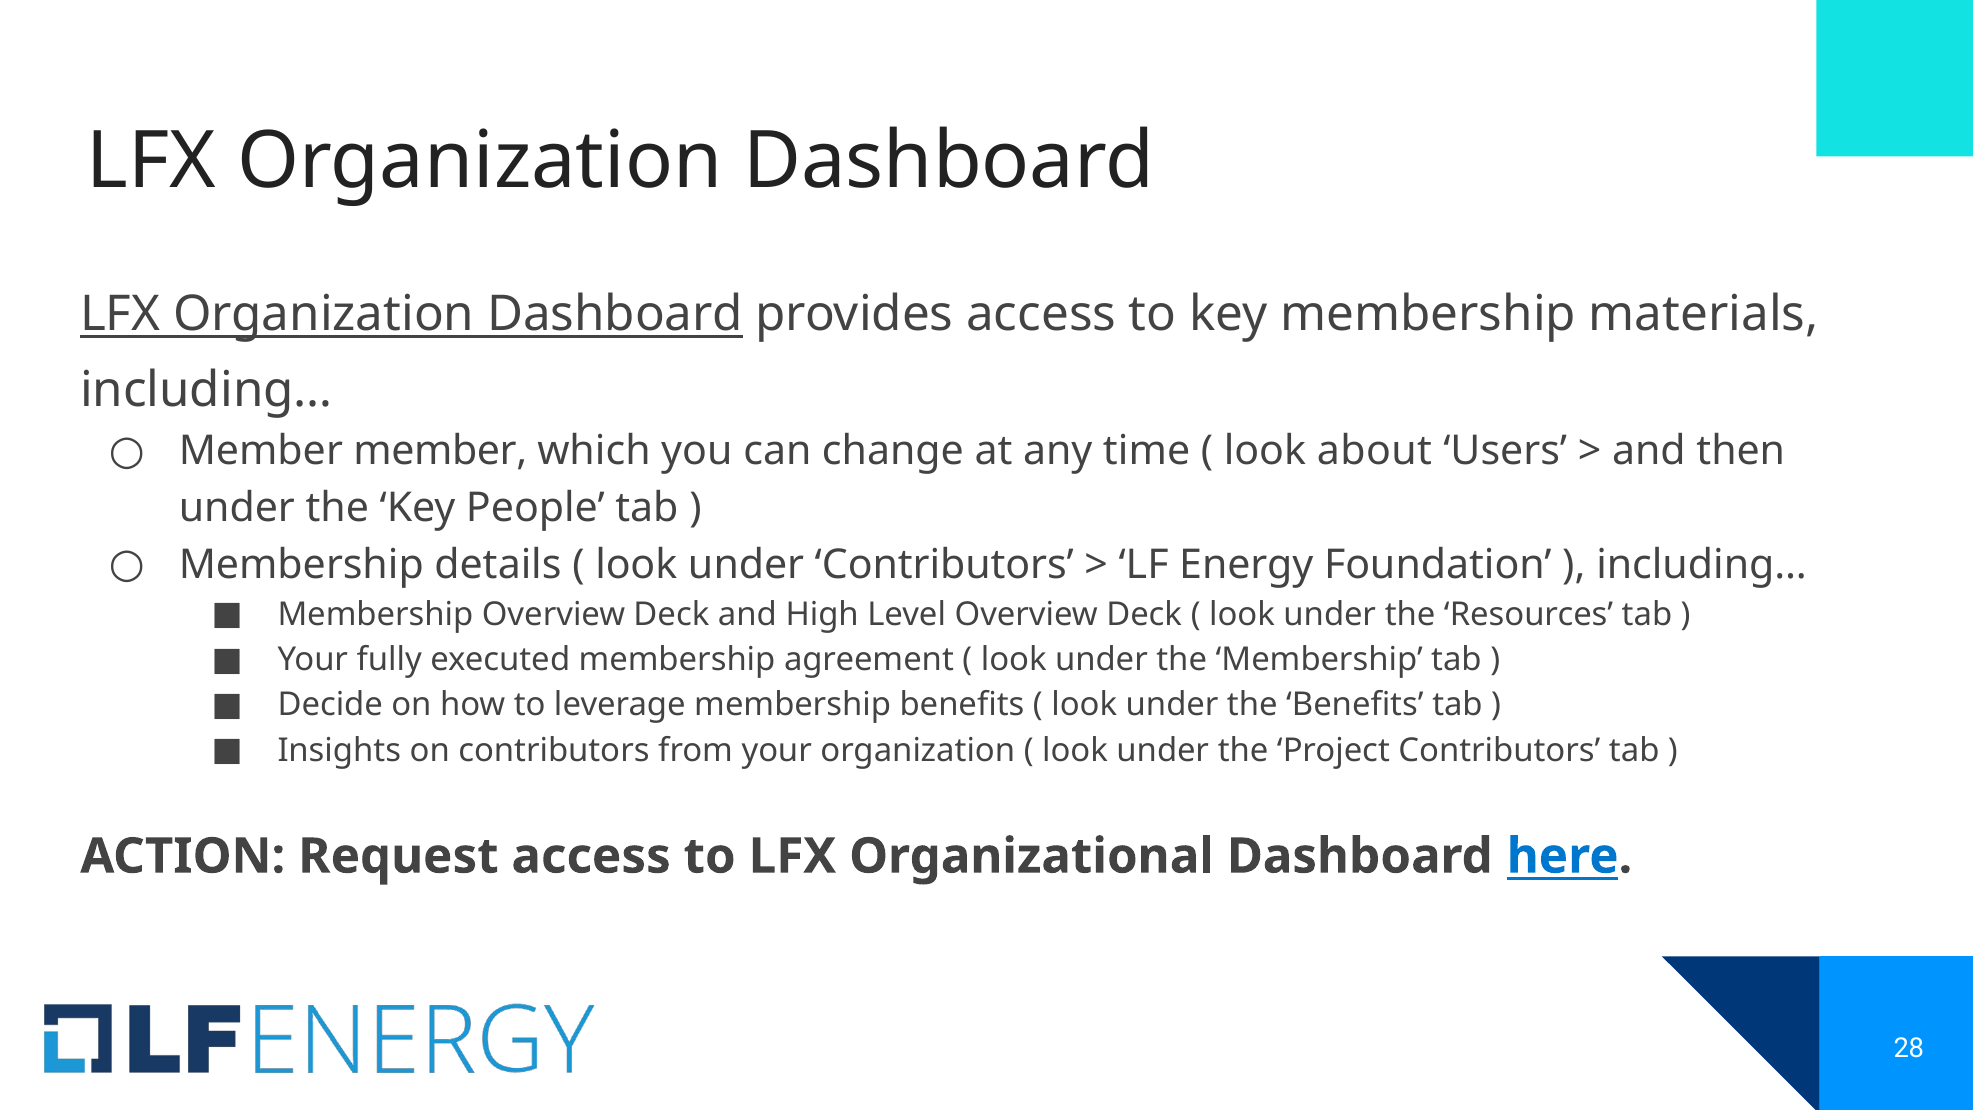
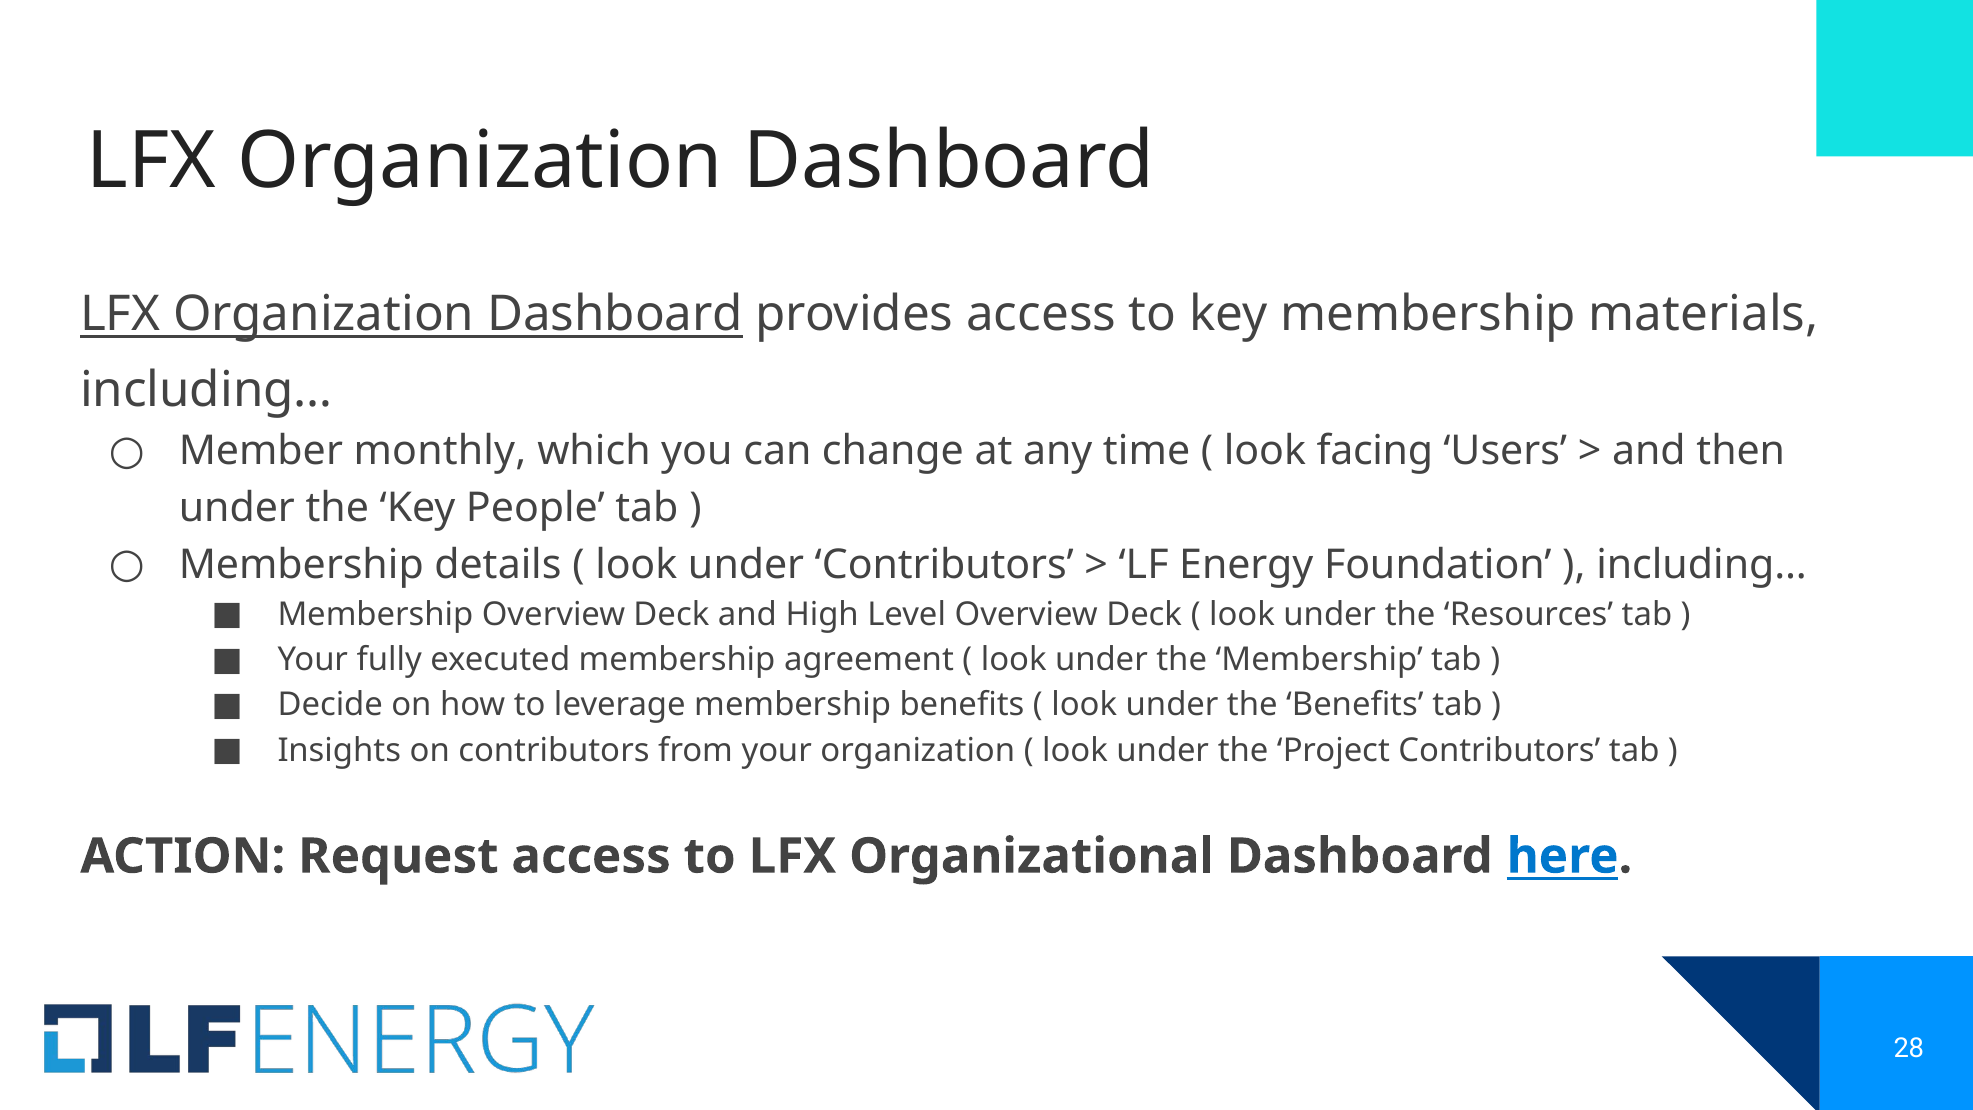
Member member: member -> monthly
about: about -> facing
